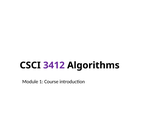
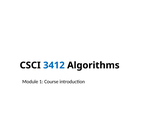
3412 colour: purple -> blue
